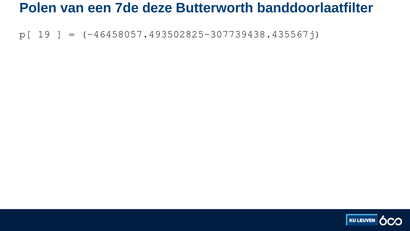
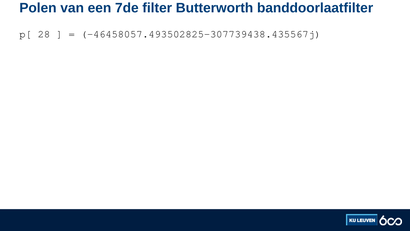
deze: deze -> filter
19: 19 -> 28
